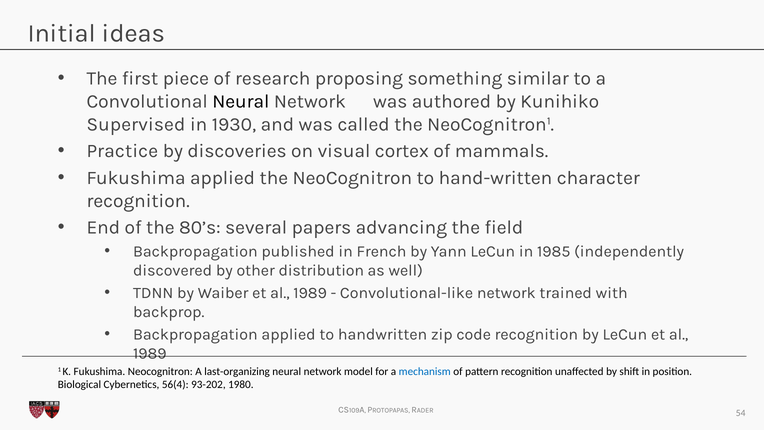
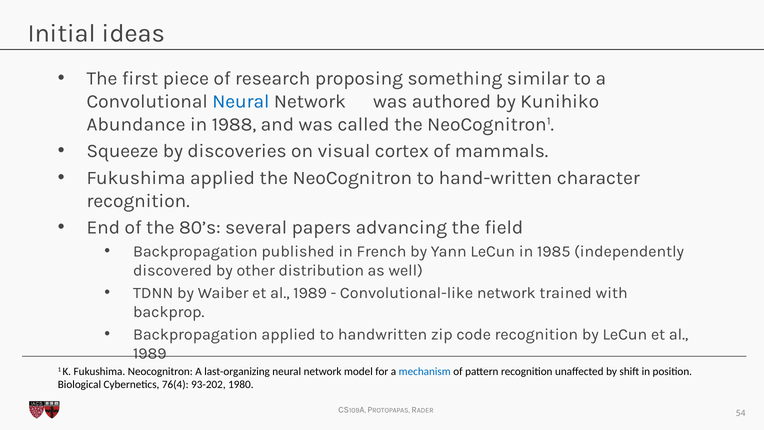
Neural at (241, 101) colour: black -> blue
Supervised: Supervised -> Abundance
1930: 1930 -> 1988
Practice: Practice -> Squeeze
56(4: 56(4 -> 76(4
